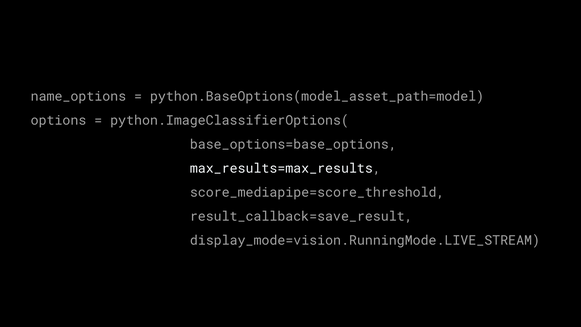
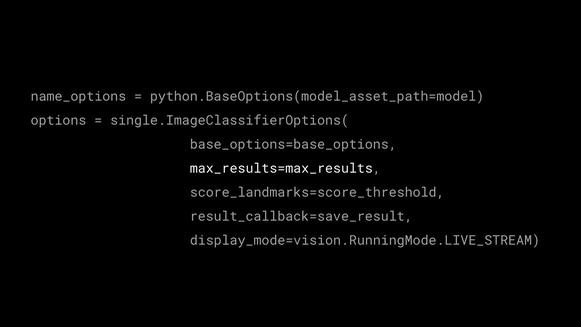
python.ImageClassifierOptions(: python.ImageClassifierOptions( -> single.ImageClassifierOptions(
score_mediapipe=score_threshold: score_mediapipe=score_threshold -> score_landmarks=score_threshold
